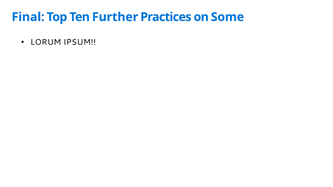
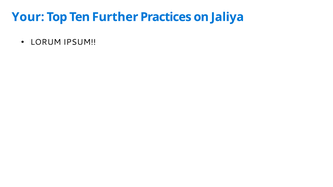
Final: Final -> Your
Some: Some -> Jaliya
